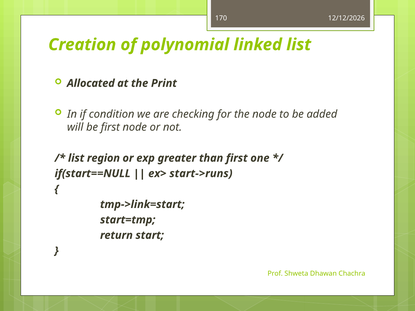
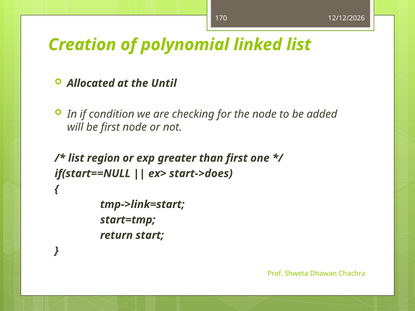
Print: Print -> Until
start->runs: start->runs -> start->does
